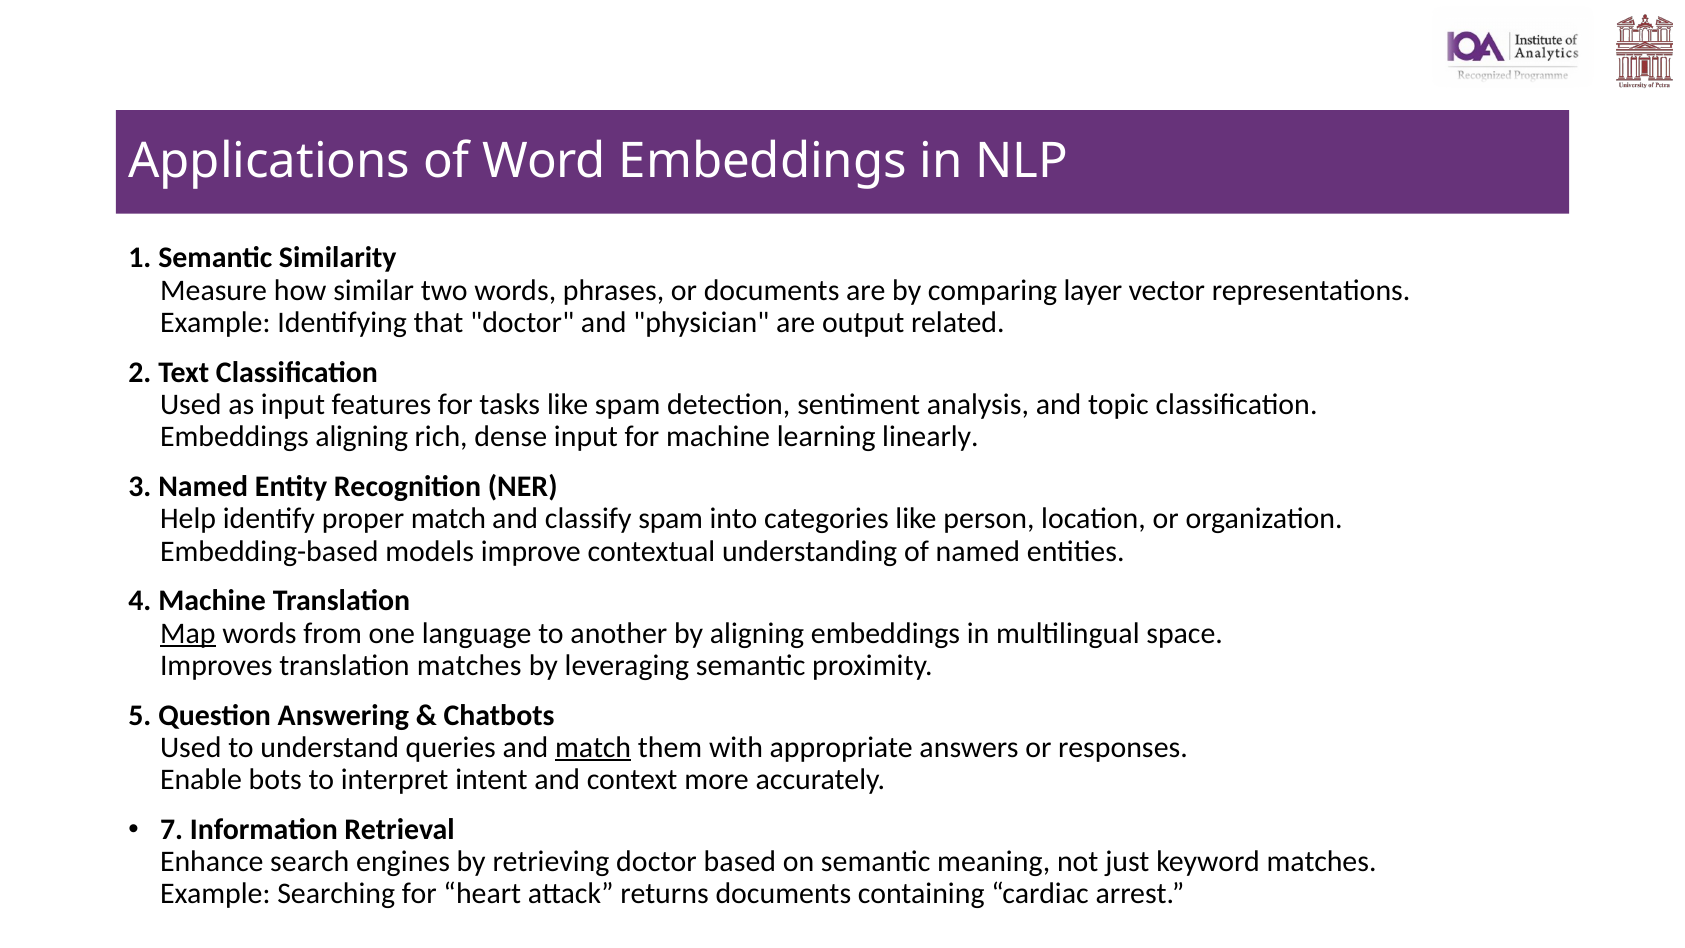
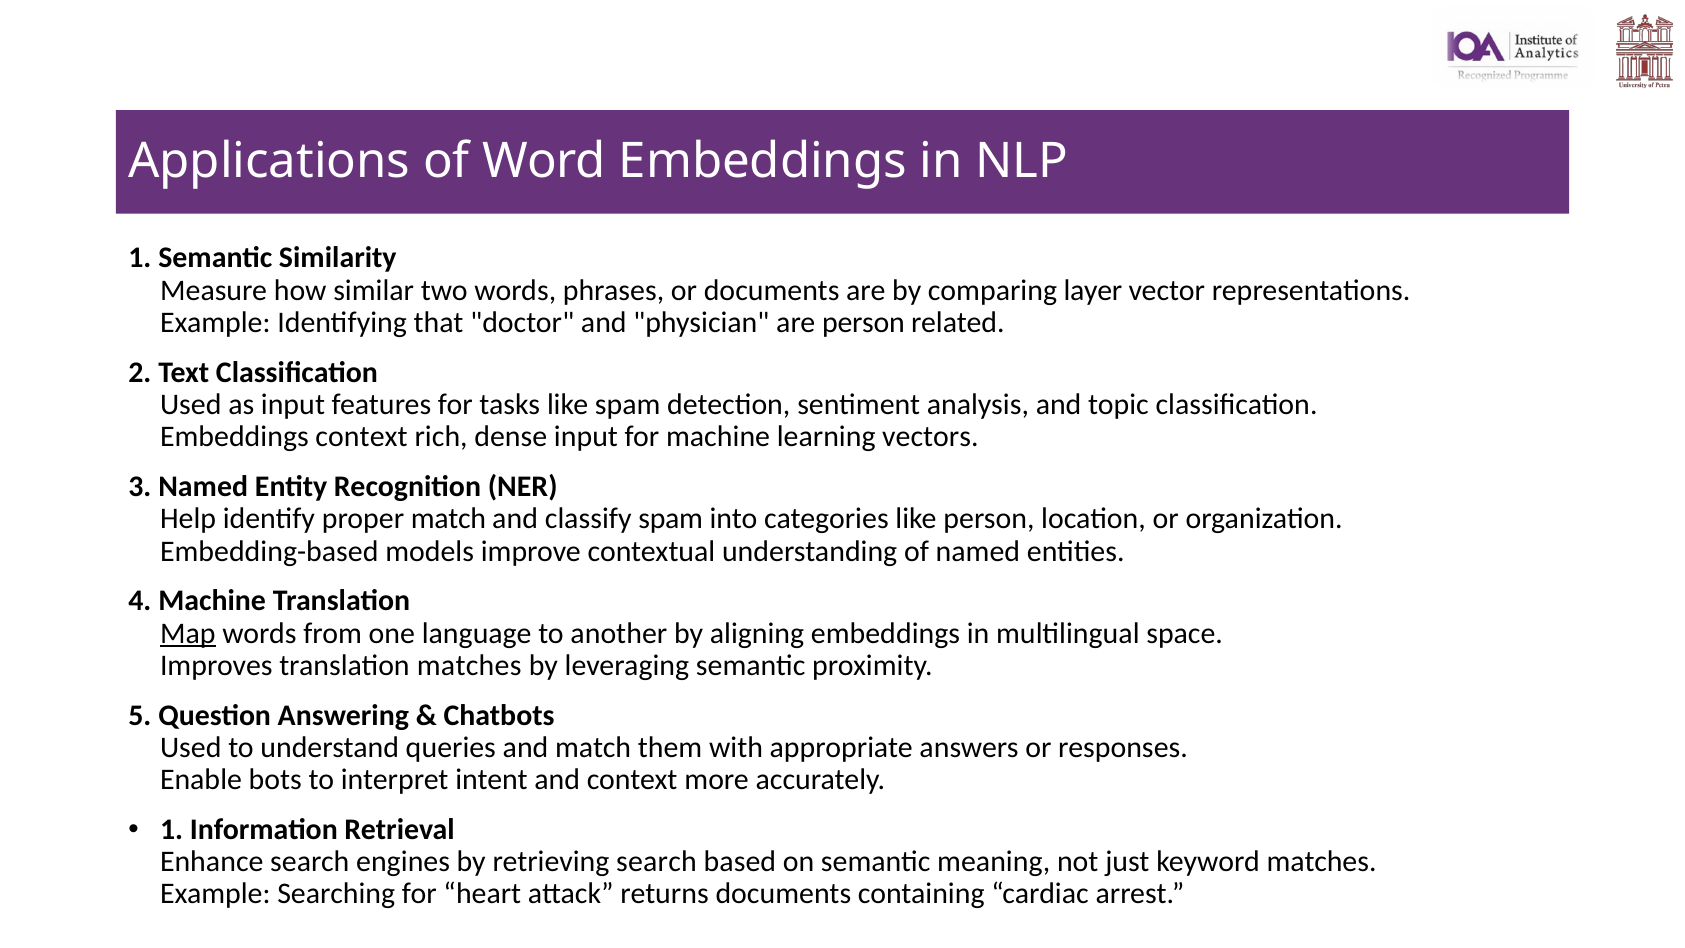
are output: output -> person
Embeddings aligning: aligning -> context
linearly: linearly -> vectors
match at (593, 747) underline: present -> none
7 at (172, 829): 7 -> 1
retrieving doctor: doctor -> search
